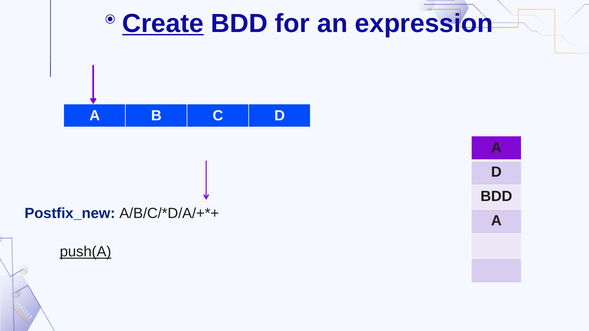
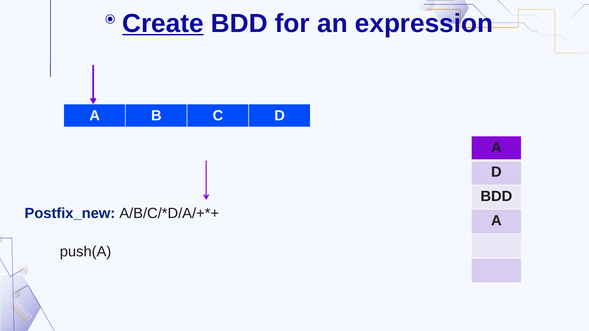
push(A underline: present -> none
